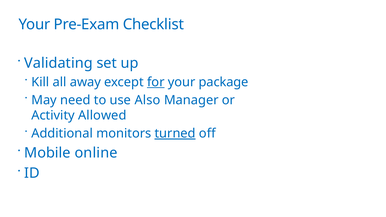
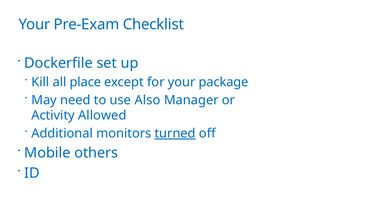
Validating: Validating -> Dockerfile
away: away -> place
for underline: present -> none
online: online -> others
